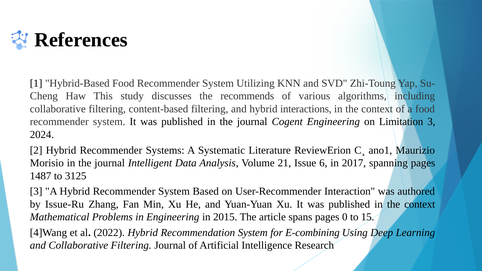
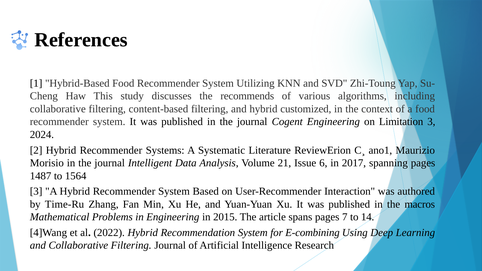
interactions: interactions -> customized
3125: 3125 -> 1564
Issue-Ru: Issue-Ru -> Time-Ru
published in the context: context -> macros
0: 0 -> 7
15: 15 -> 14
